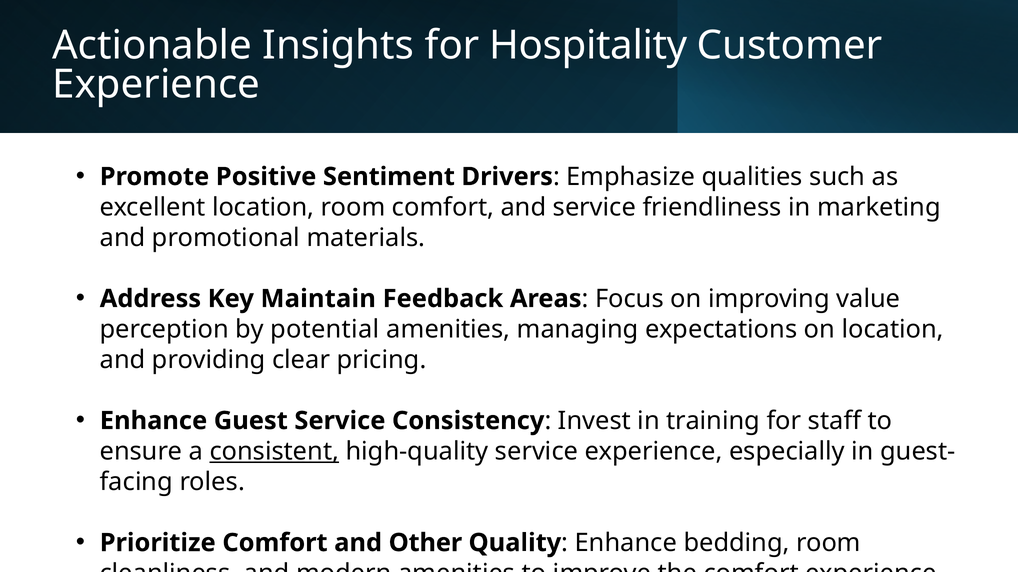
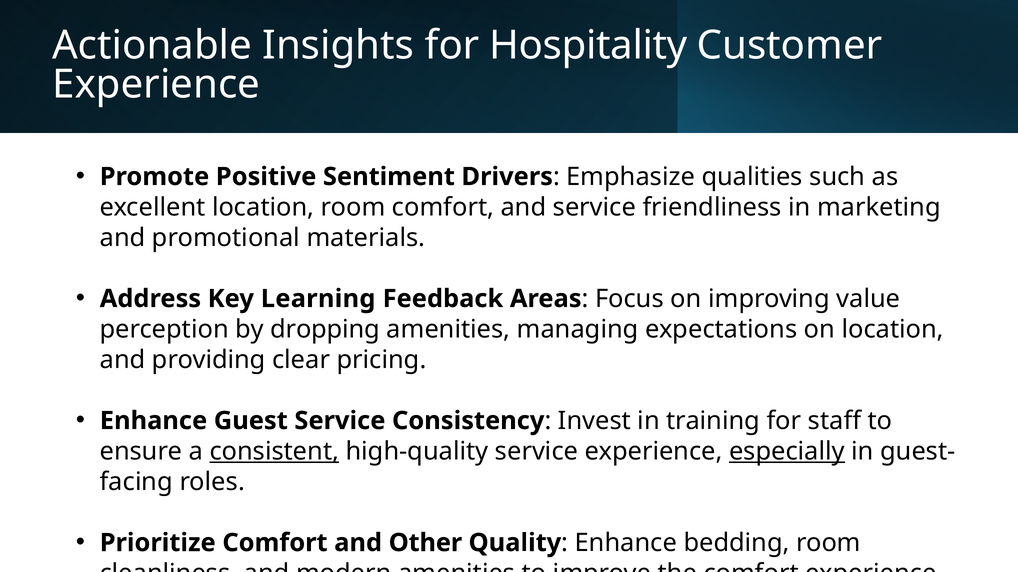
Maintain: Maintain -> Learning
potential: potential -> dropping
especially underline: none -> present
